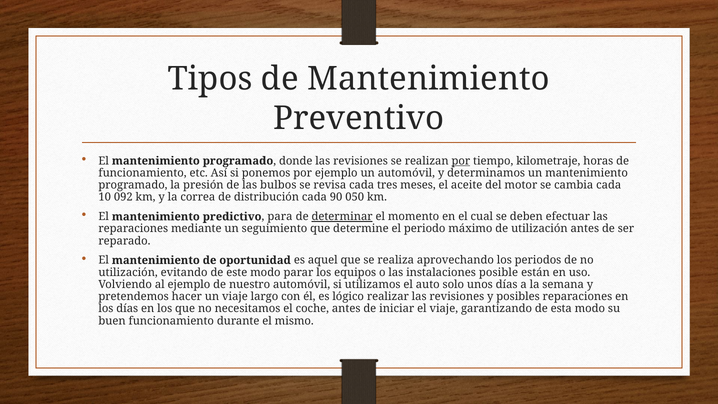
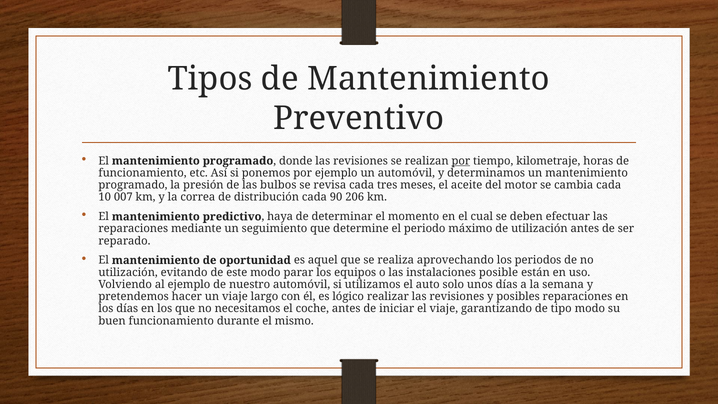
092: 092 -> 007
050: 050 -> 206
para: para -> haya
determinar underline: present -> none
esta: esta -> tipo
